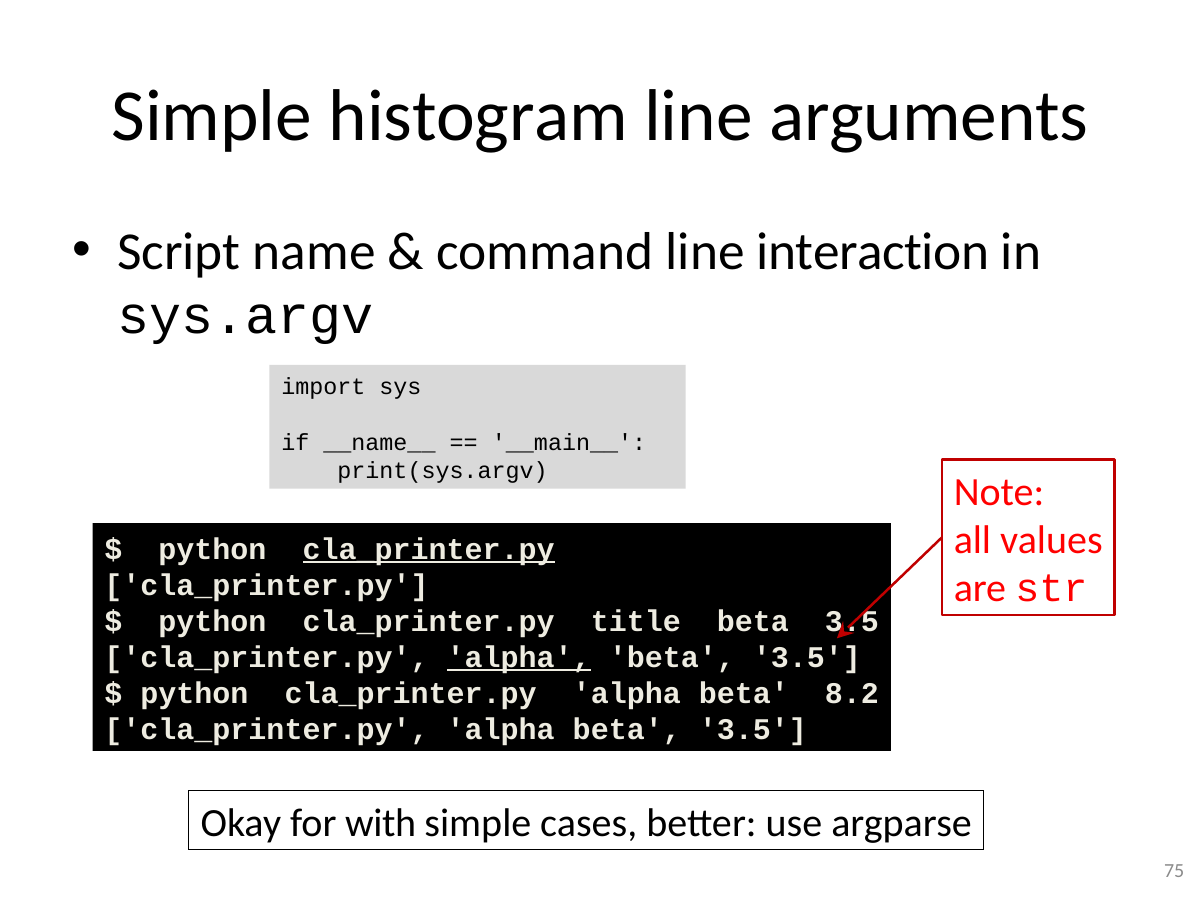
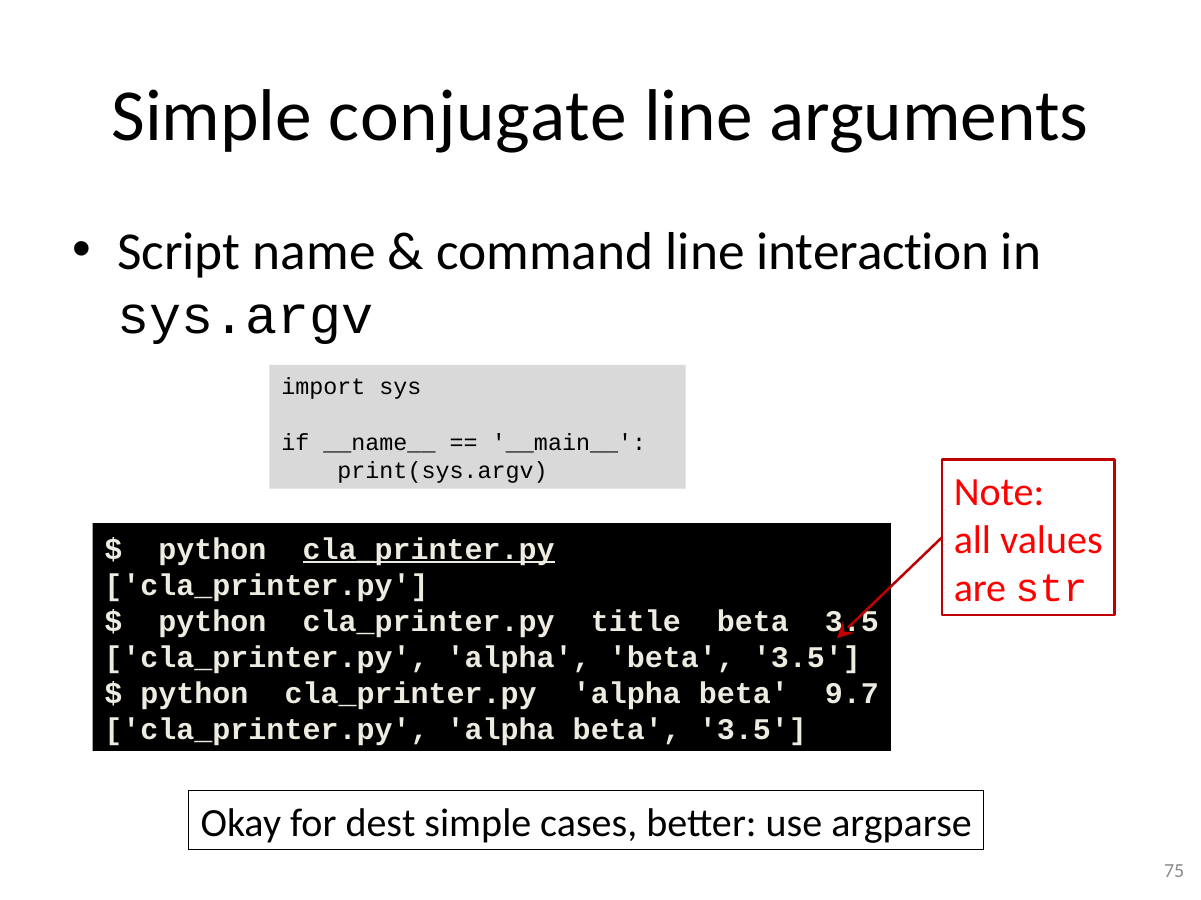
histogram: histogram -> conjugate
alpha at (519, 658) underline: present -> none
8.2: 8.2 -> 9.7
with: with -> dest
